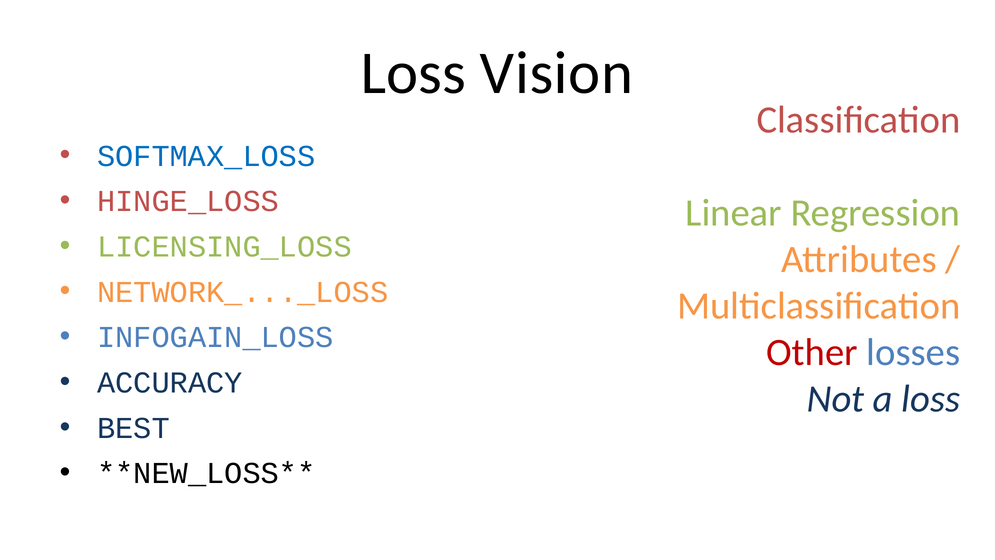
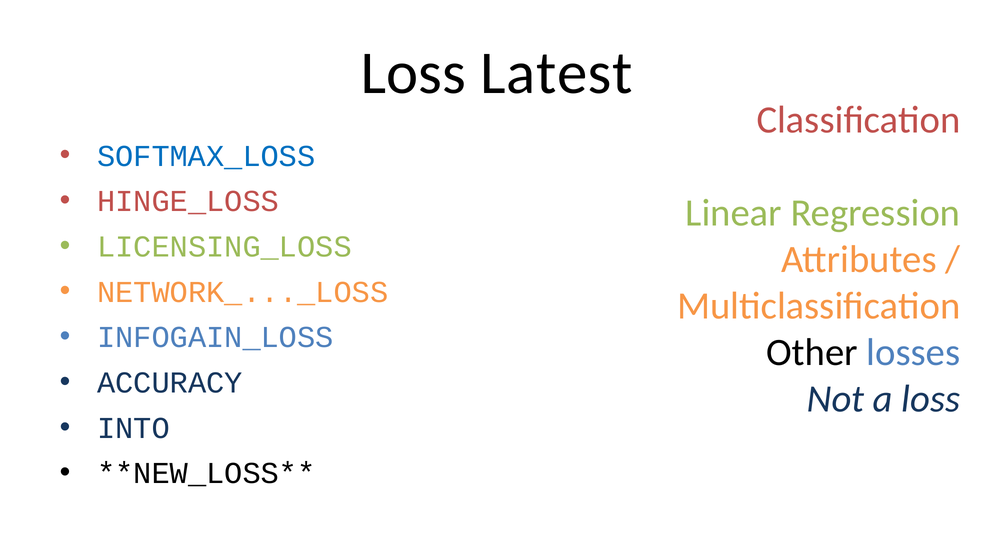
Vision: Vision -> Latest
Other colour: red -> black
BEST: BEST -> INTO
